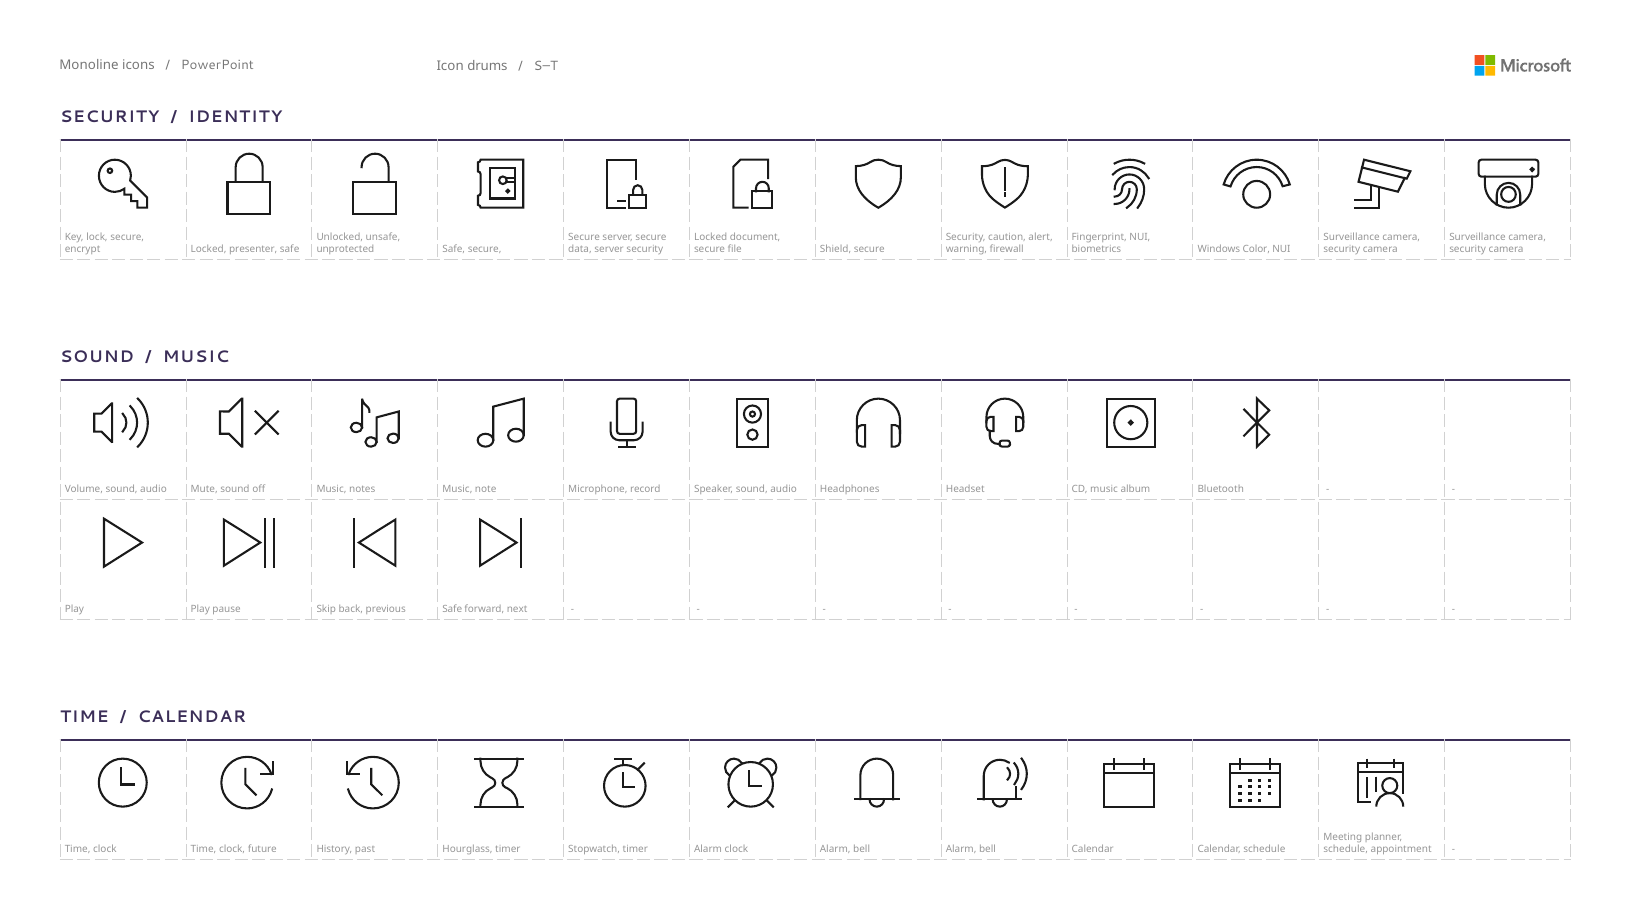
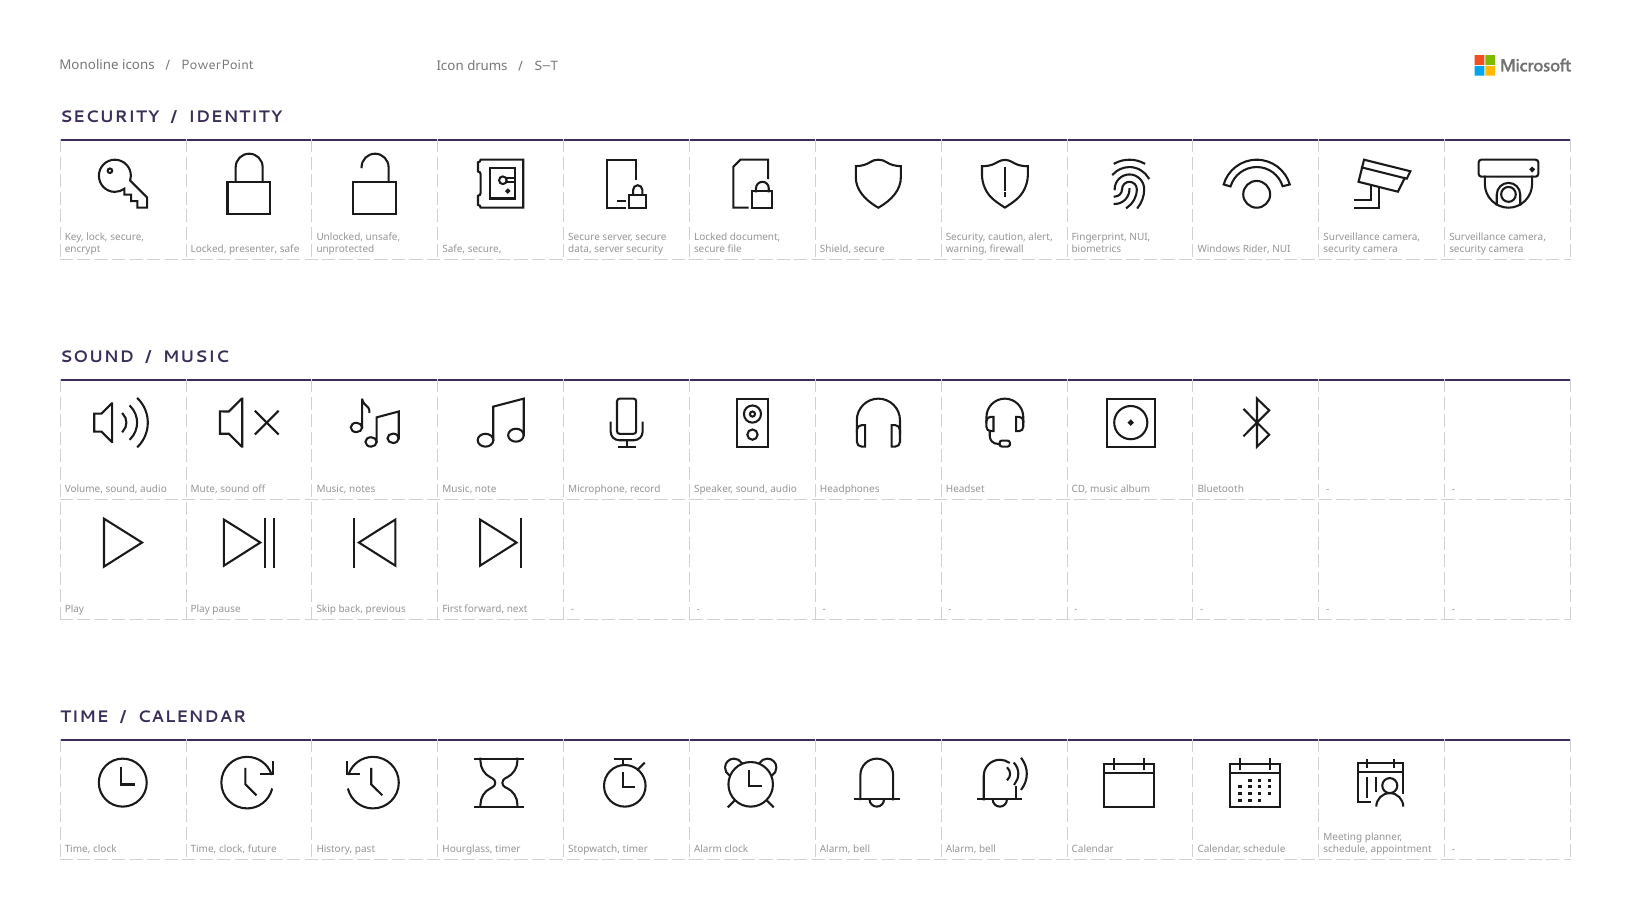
Color: Color -> Rider
previous Safe: Safe -> First
